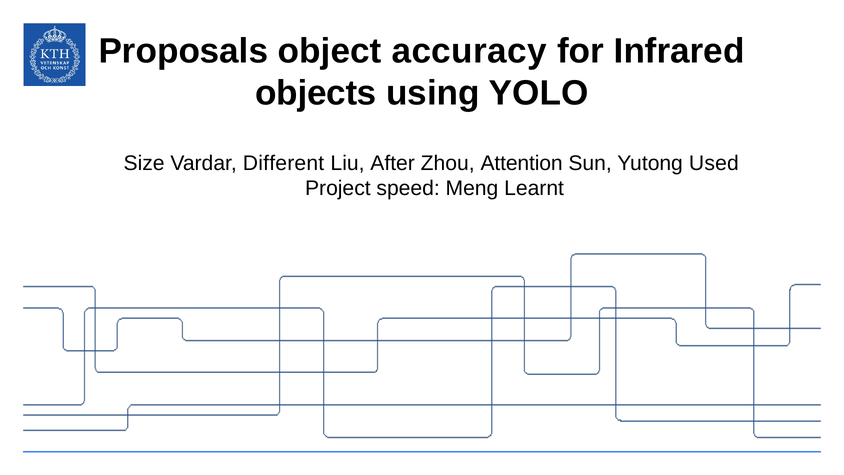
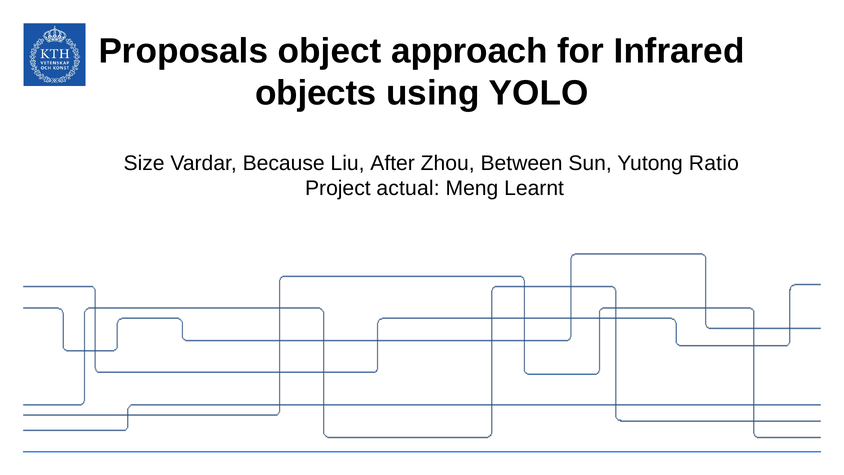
accuracy: accuracy -> approach
Different: Different -> Because
Attention: Attention -> Between
Used: Used -> Ratio
speed: speed -> actual
